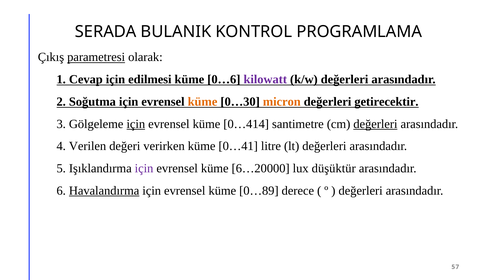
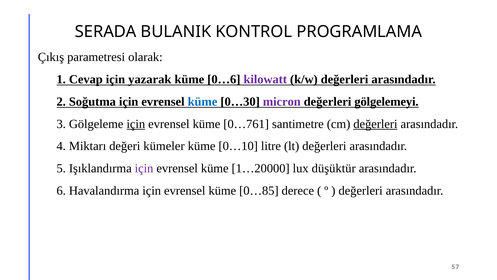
parametresi underline: present -> none
edilmesi: edilmesi -> yazarak
küme at (203, 102) colour: orange -> blue
micron colour: orange -> purple
getirecektir: getirecektir -> gölgelemeyi
0…414: 0…414 -> 0…761
Verilen: Verilen -> Miktarı
verirken: verirken -> kümeler
0…41: 0…41 -> 0…10
6…20000: 6…20000 -> 1…20000
Havalandırma underline: present -> none
0…89: 0…89 -> 0…85
